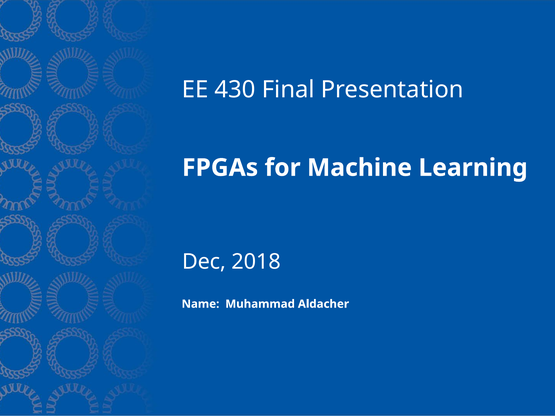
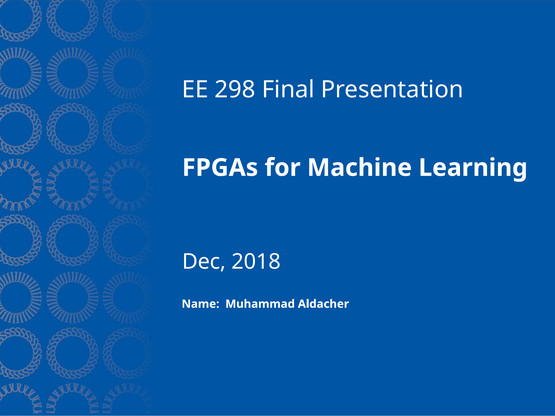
430: 430 -> 298
